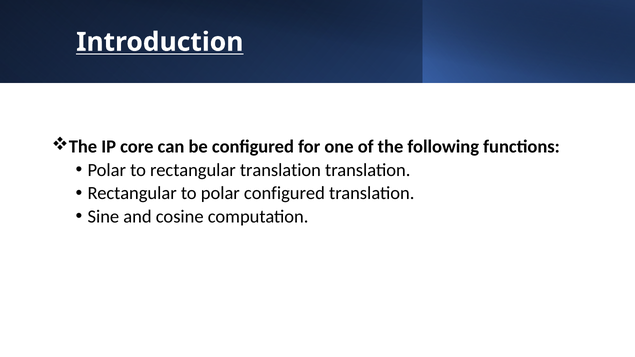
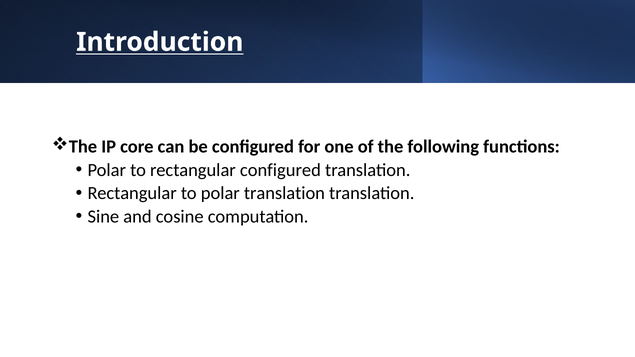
rectangular translation: translation -> configured
polar configured: configured -> translation
